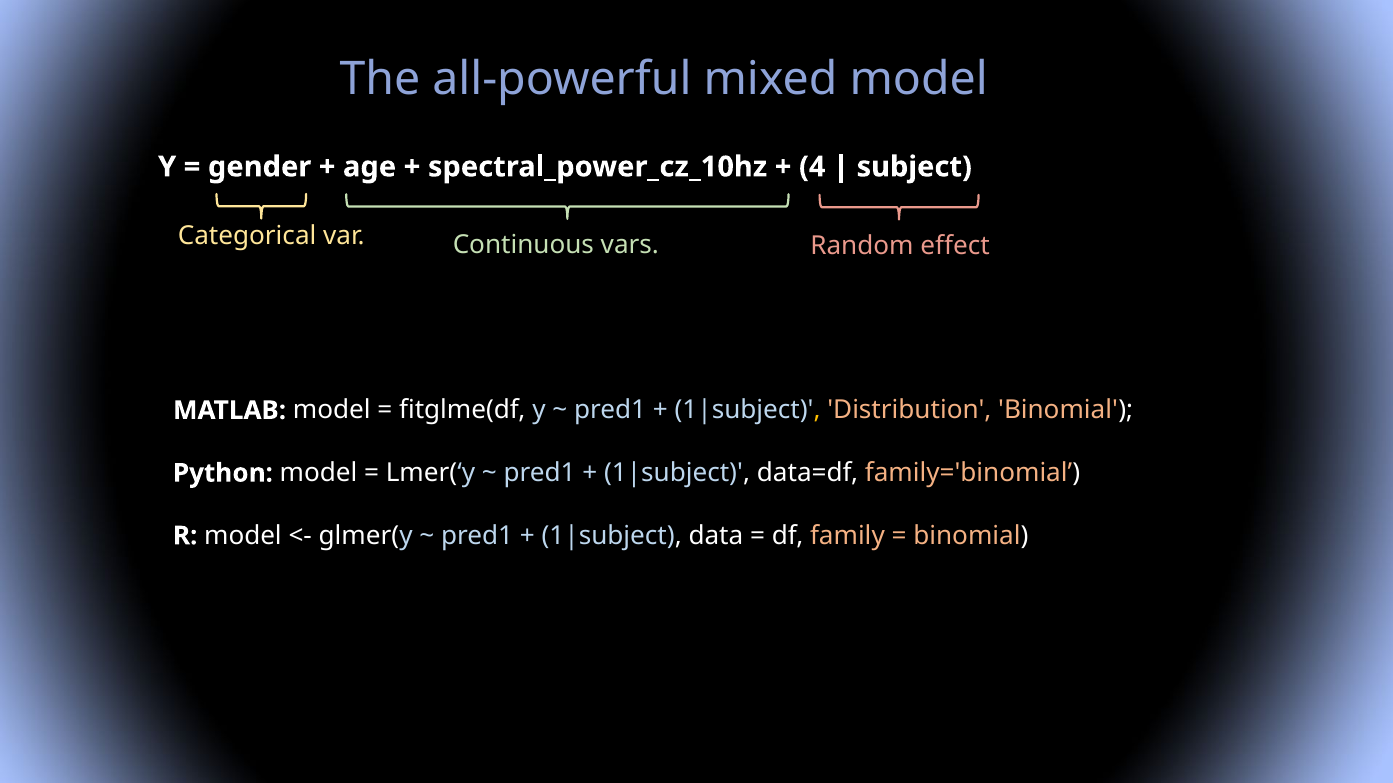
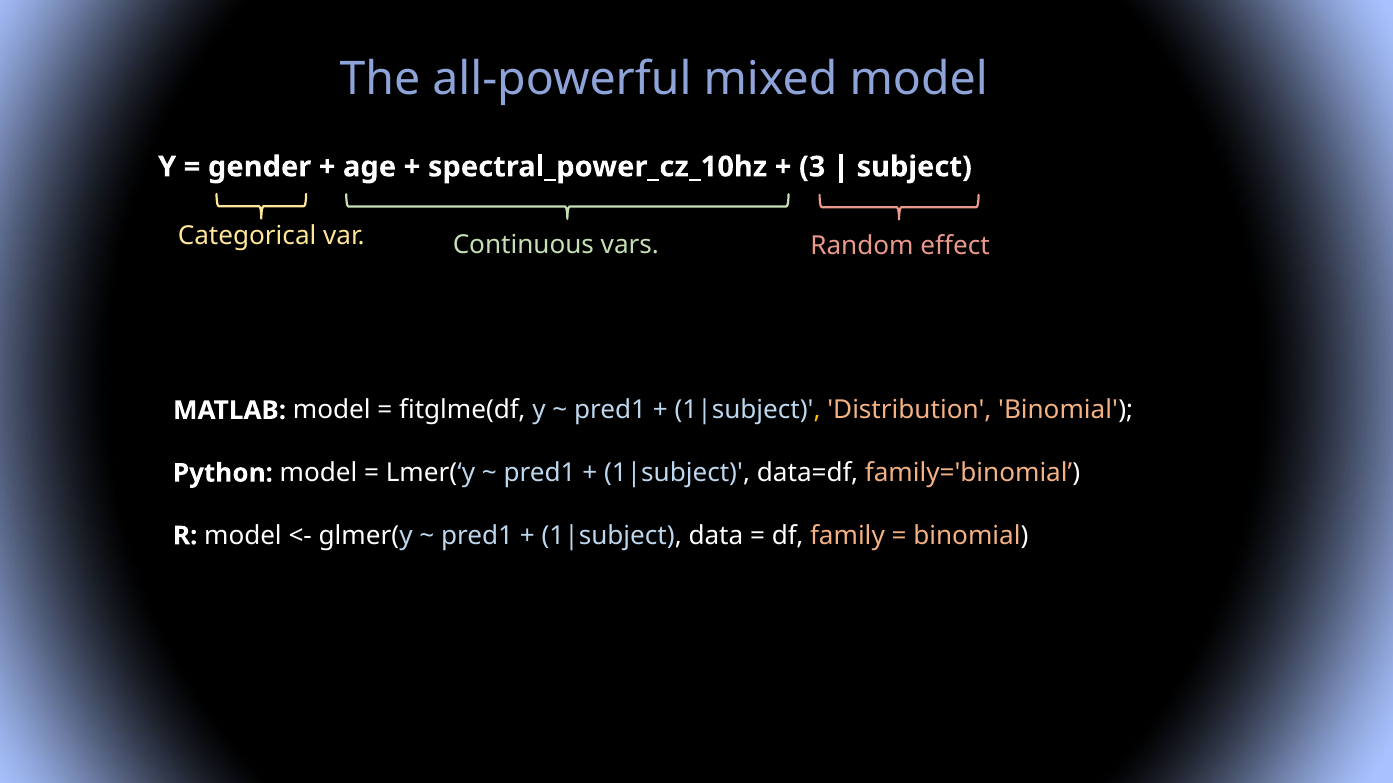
4: 4 -> 3
